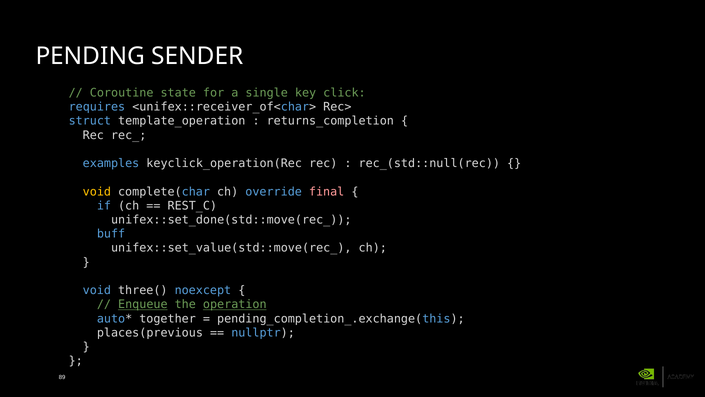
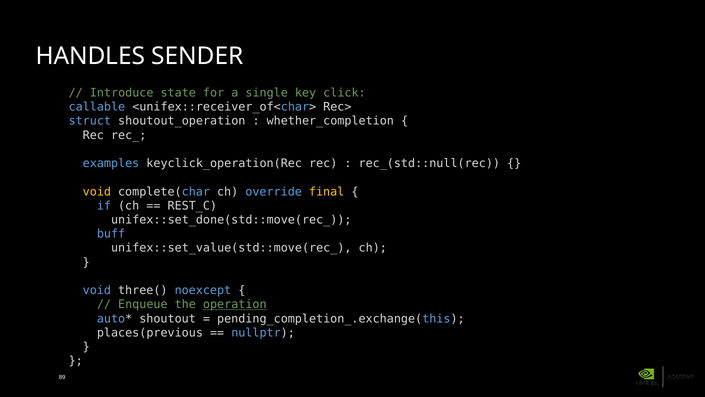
PENDING: PENDING -> HANDLES
Coroutine: Coroutine -> Introduce
requires: requires -> callable
template_operation: template_operation -> shoutout_operation
returns_completion: returns_completion -> whether_completion
final colour: pink -> yellow
Enqueue underline: present -> none
together: together -> shoutout
